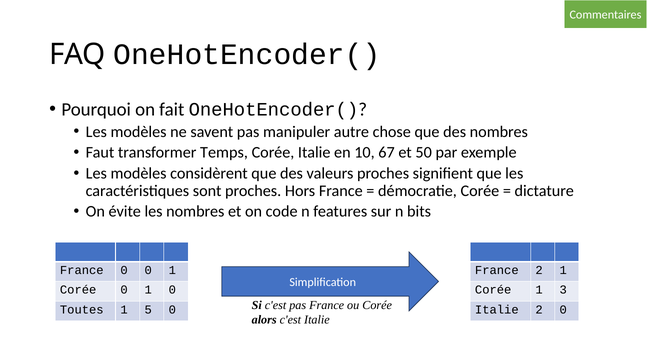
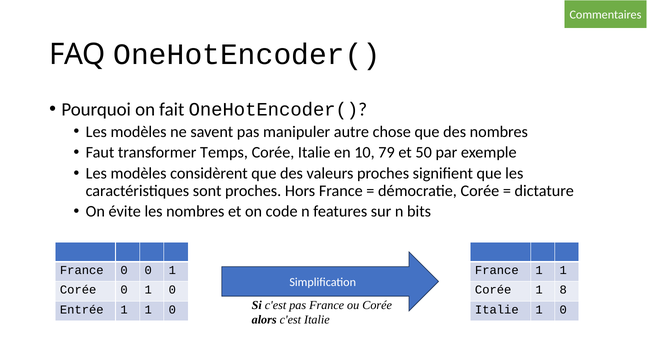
67: 67 -> 79
France 2: 2 -> 1
3: 3 -> 8
Toutes: Toutes -> Entrée
5 at (148, 310): 5 -> 1
Italie 2: 2 -> 1
